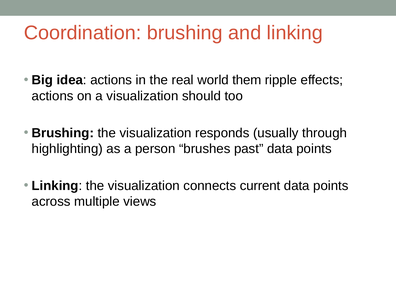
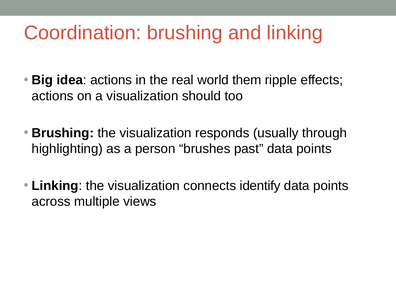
current: current -> identify
